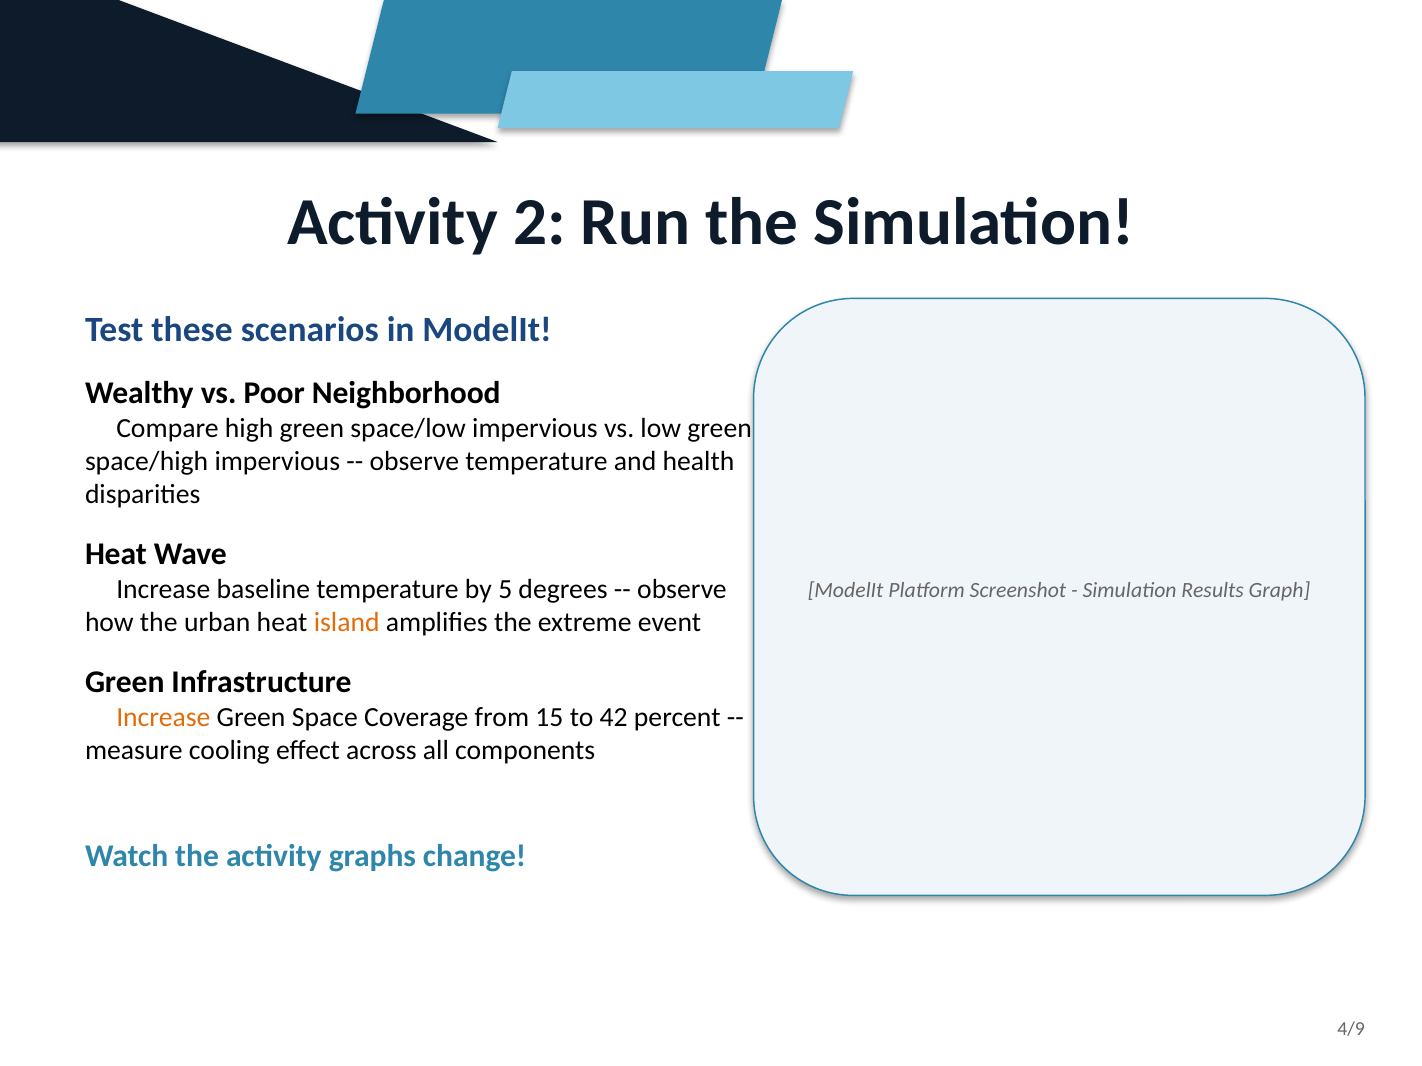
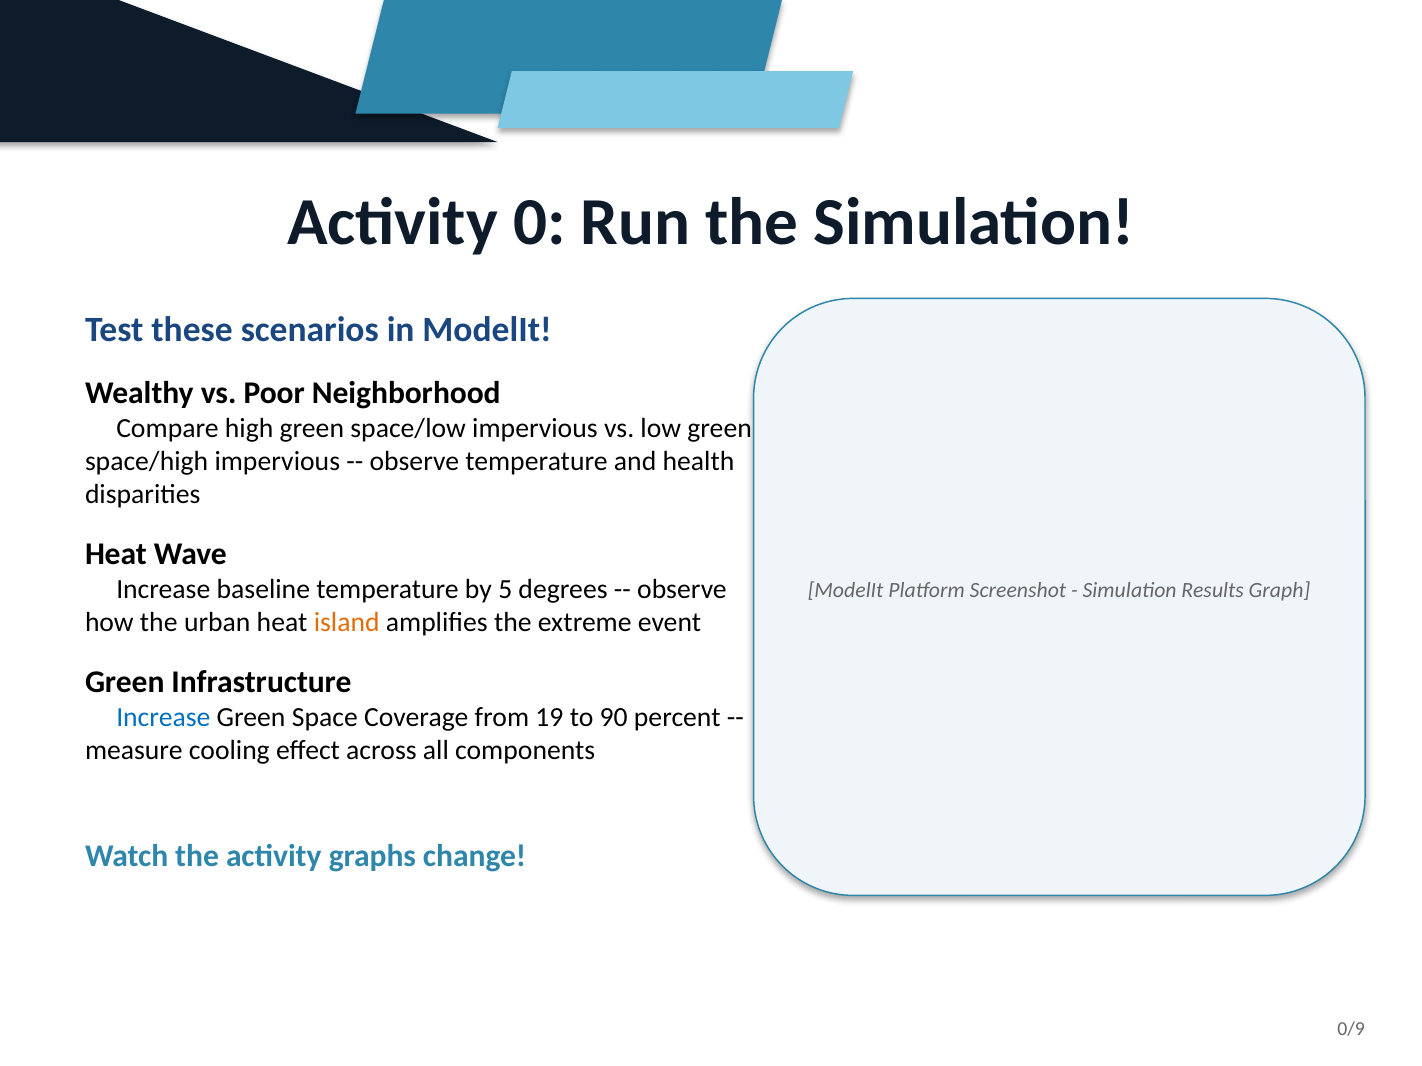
2: 2 -> 0
Increase at (163, 718) colour: orange -> blue
15: 15 -> 19
42: 42 -> 90
4/9: 4/9 -> 0/9
